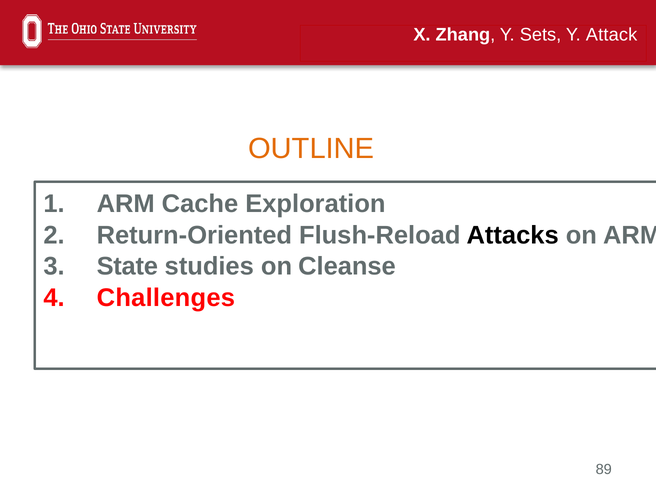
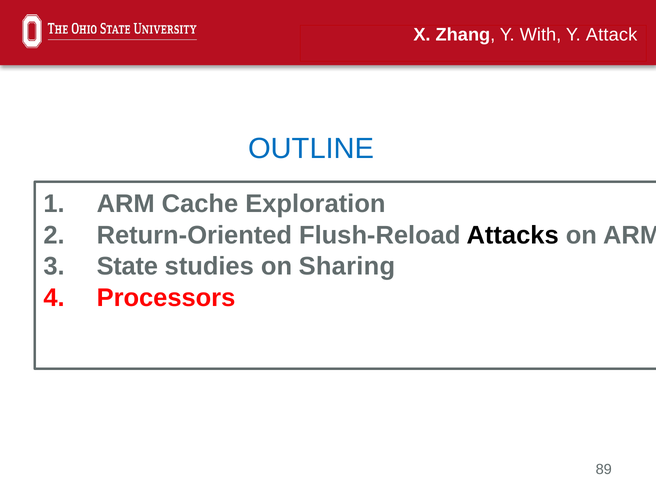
Sets: Sets -> With
OUTLINE colour: orange -> blue
Cleanse: Cleanse -> Sharing
Challenges: Challenges -> Processors
